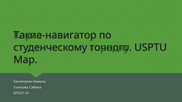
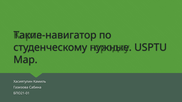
точного: точного -> нужные
